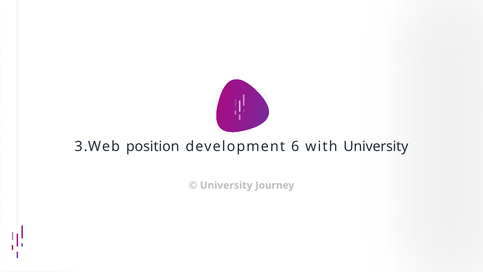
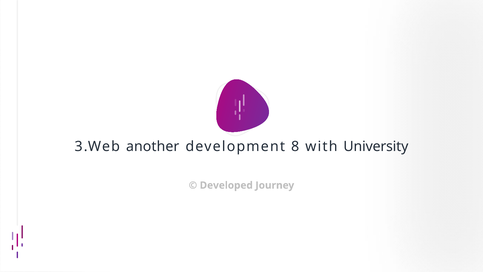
position: position -> another
6: 6 -> 8
University at (226, 185): University -> Developed
